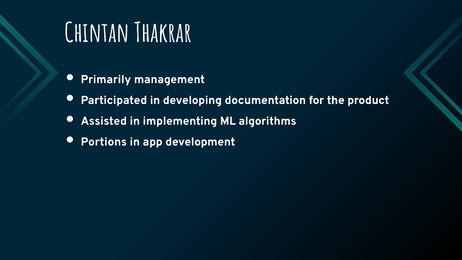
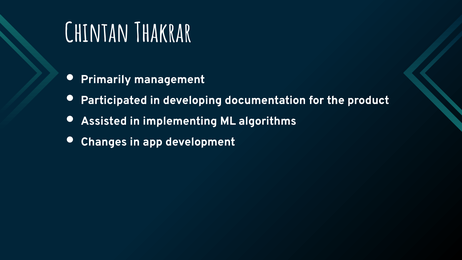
Portions: Portions -> Changes
